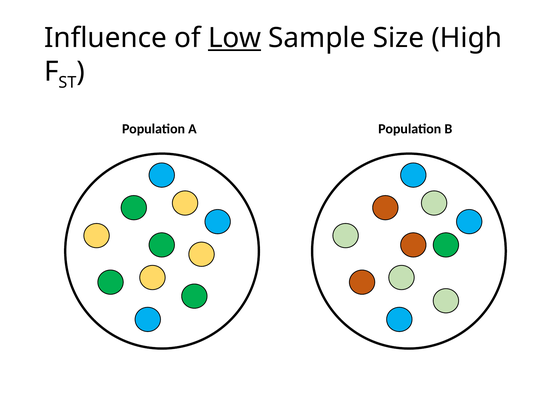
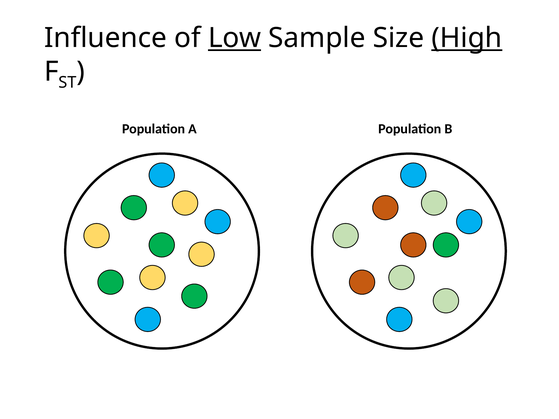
High underline: none -> present
